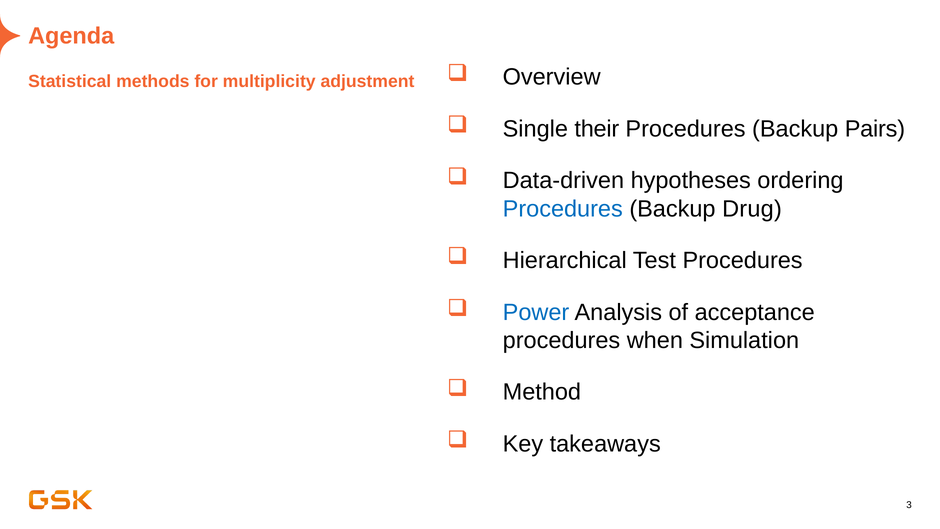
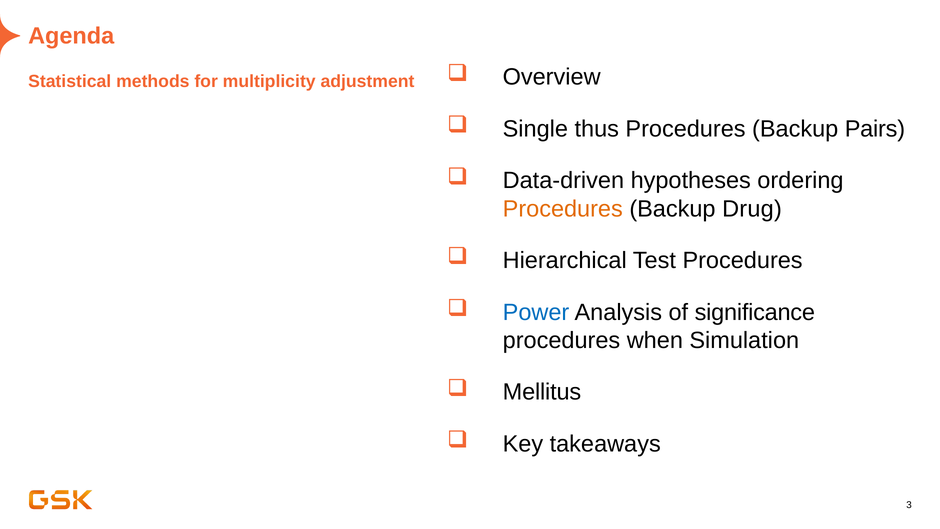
their: their -> thus
Procedures at (563, 209) colour: blue -> orange
acceptance: acceptance -> significance
Method: Method -> Mellitus
